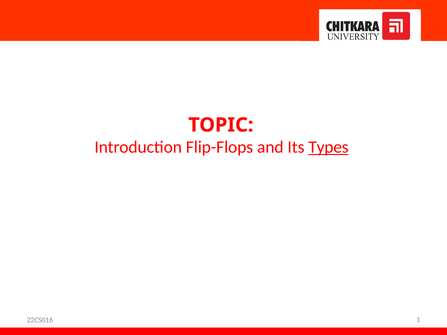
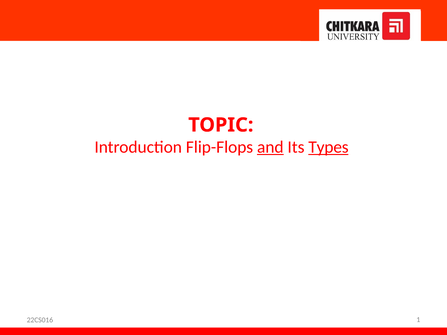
and underline: none -> present
